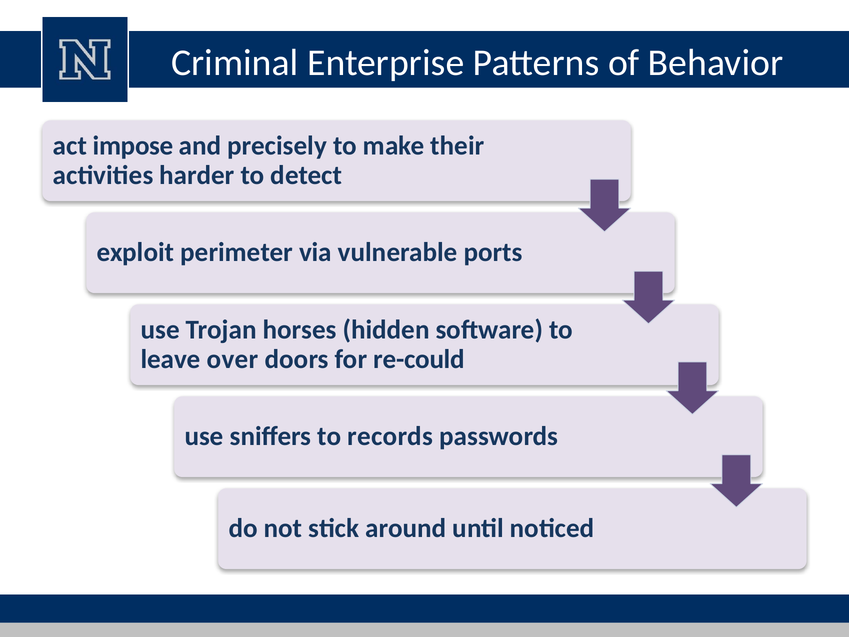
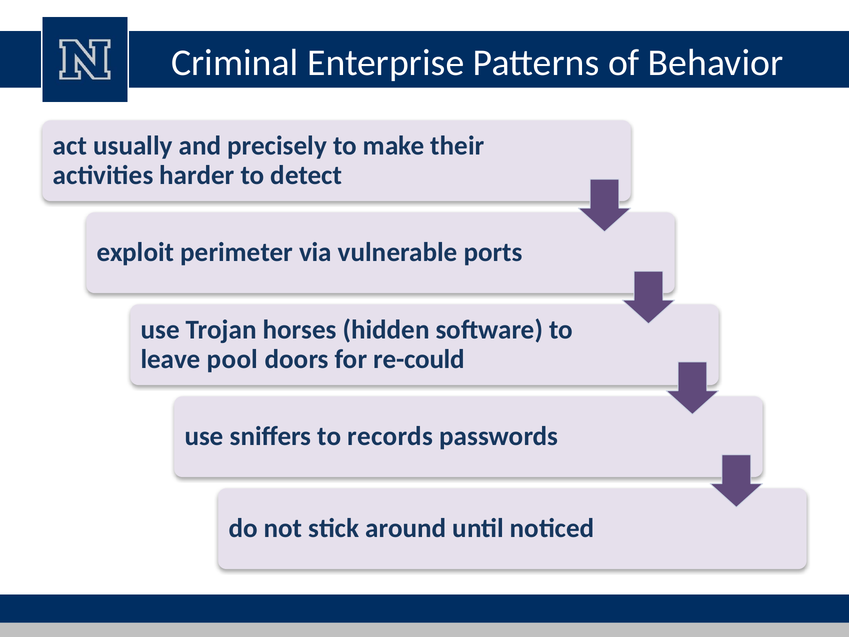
impose: impose -> usually
over: over -> pool
